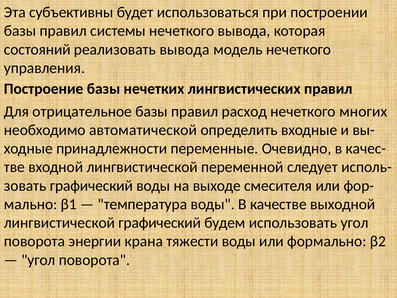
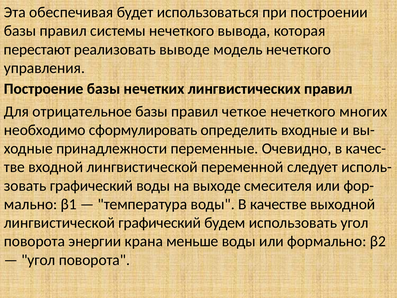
субъективны: субъективны -> обеспечивая
состояний: состояний -> перестают
реализовать вывода: вывода -> выводе
расход: расход -> четкое
автоматической: автоматической -> сформулировать
тяжести: тяжести -> меньше
